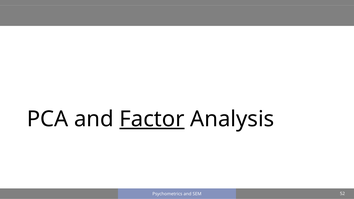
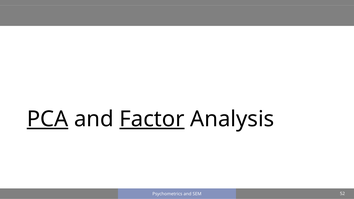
PCA underline: none -> present
